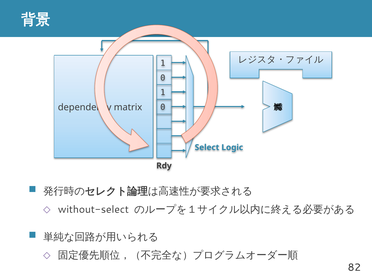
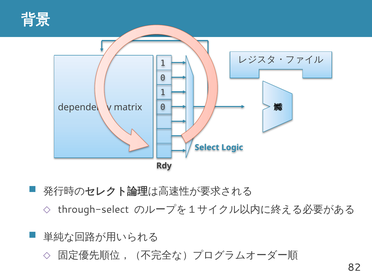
without-select: without-select -> through-select
